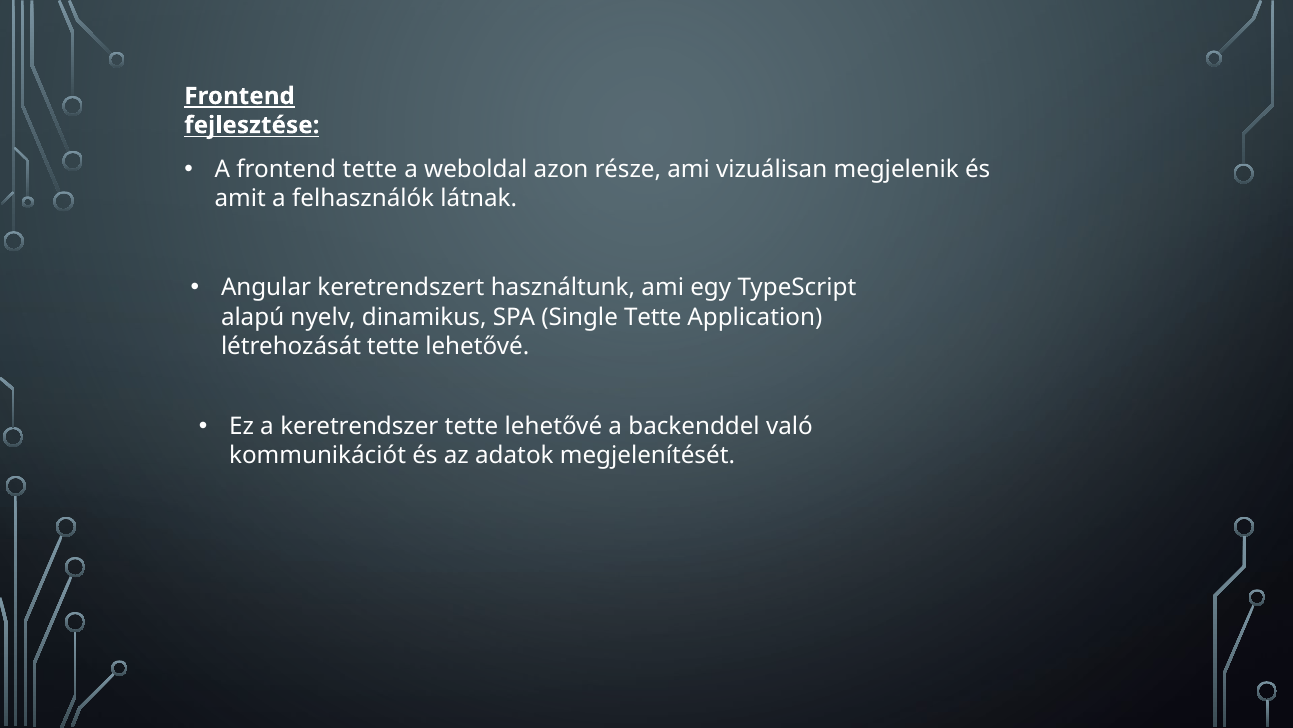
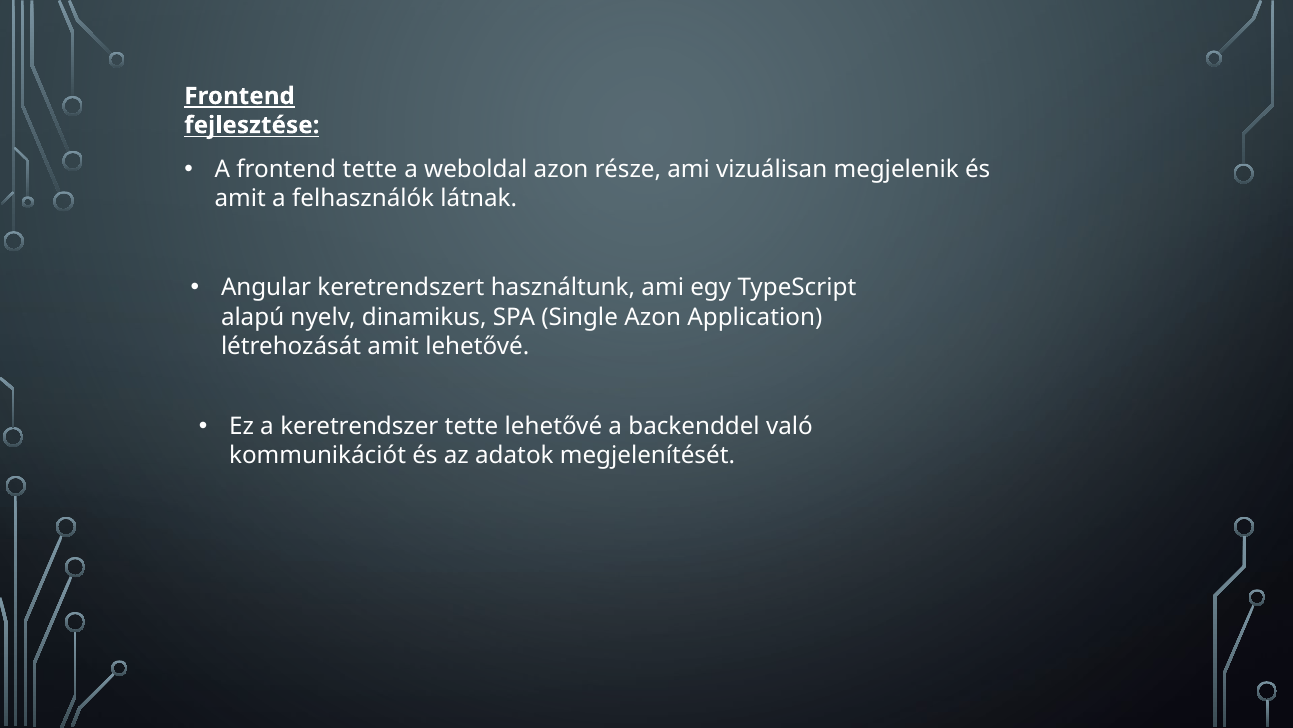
Single Tette: Tette -> Azon
létrehozását tette: tette -> amit
